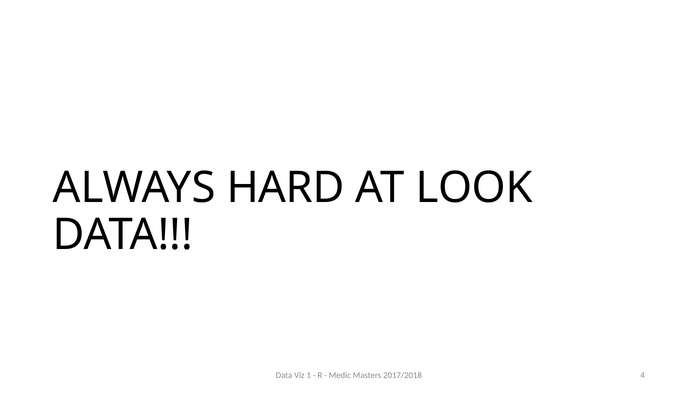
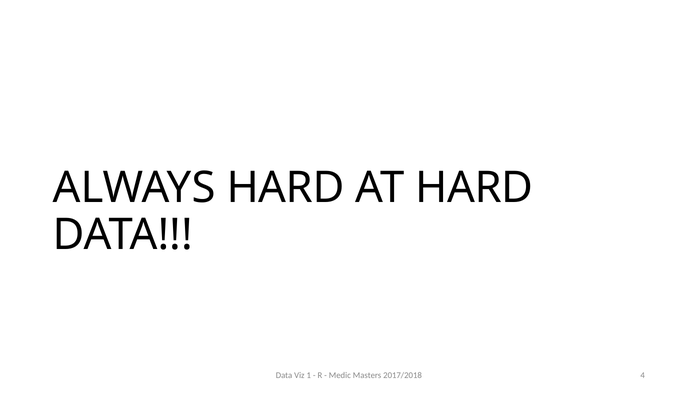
AT LOOK: LOOK -> HARD
